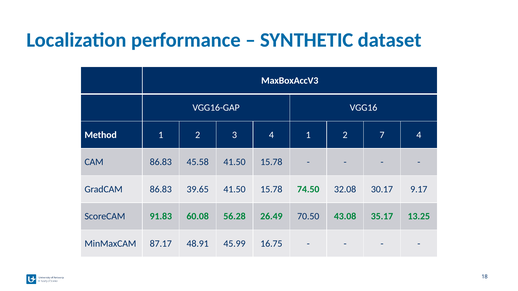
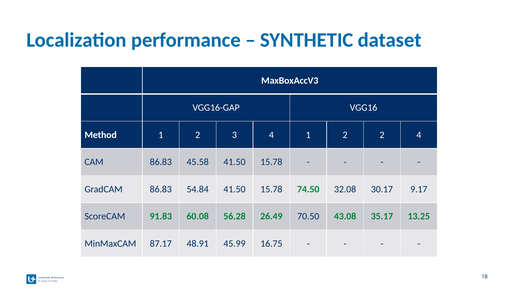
2 7: 7 -> 2
39.65: 39.65 -> 54.84
